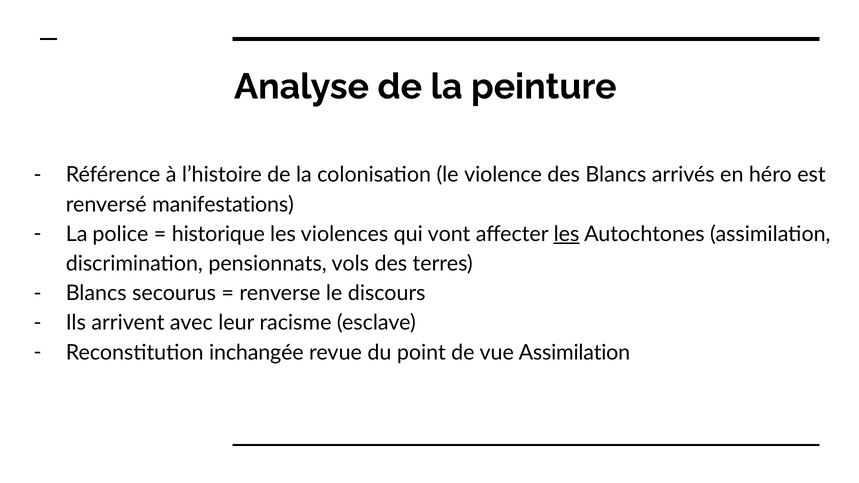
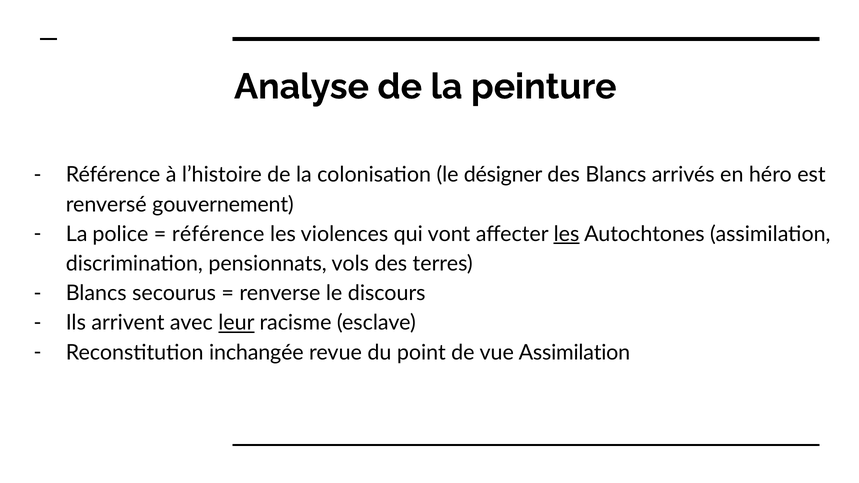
violence: violence -> désigner
manifestations: manifestations -> gouvernement
historique at (218, 234): historique -> référence
leur underline: none -> present
